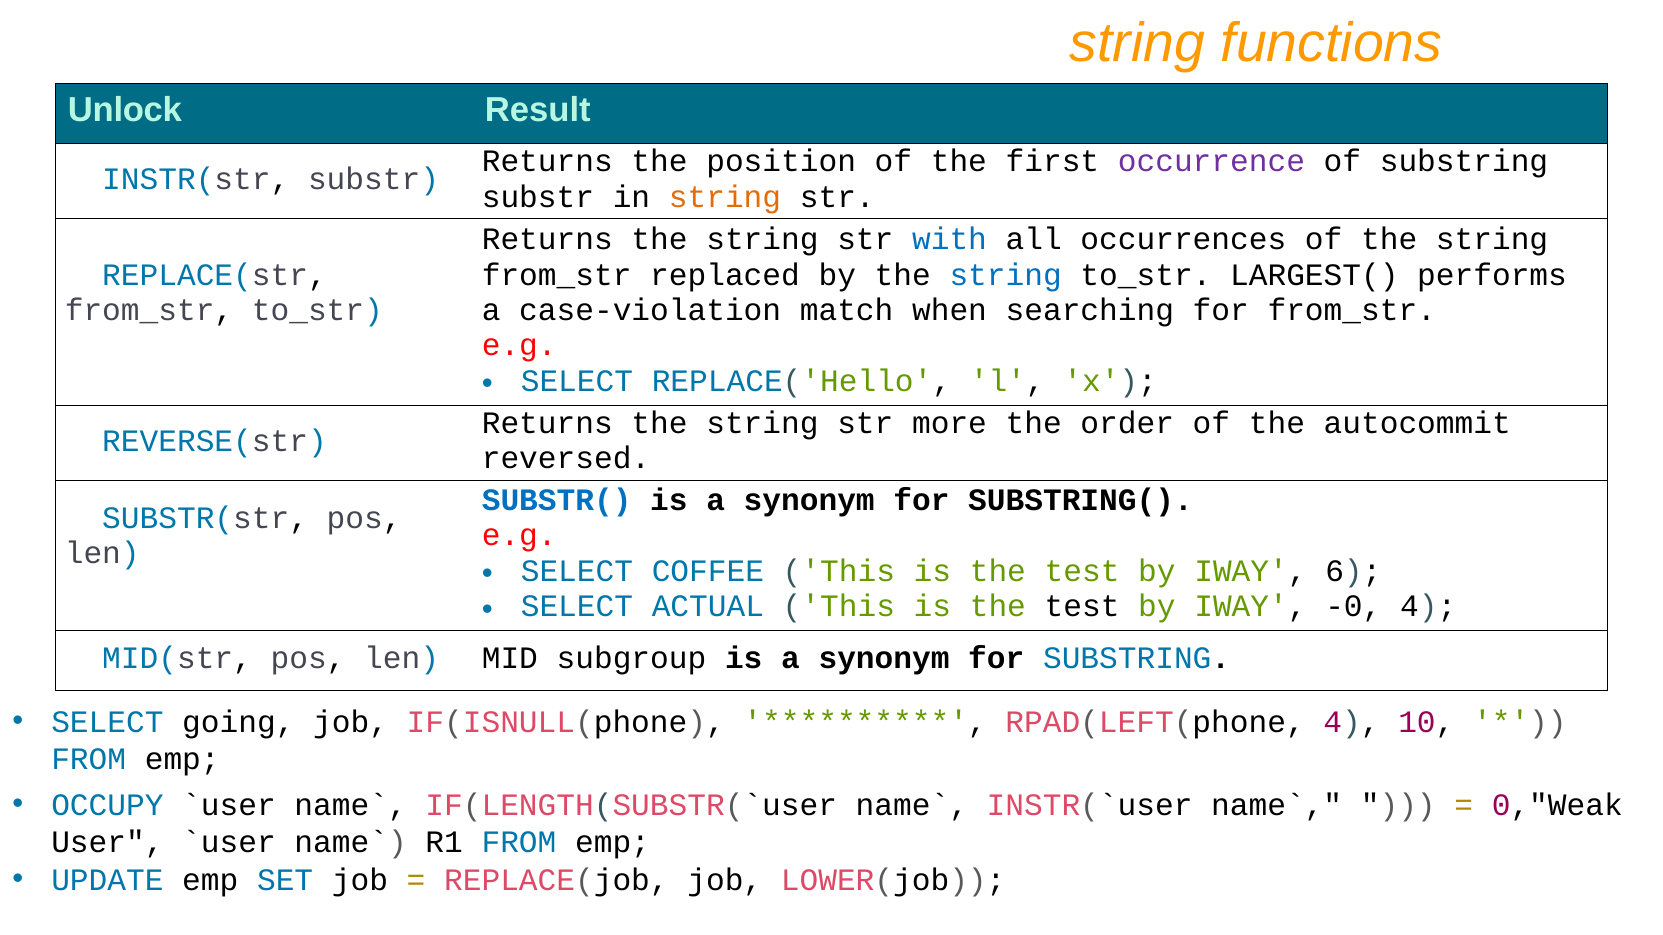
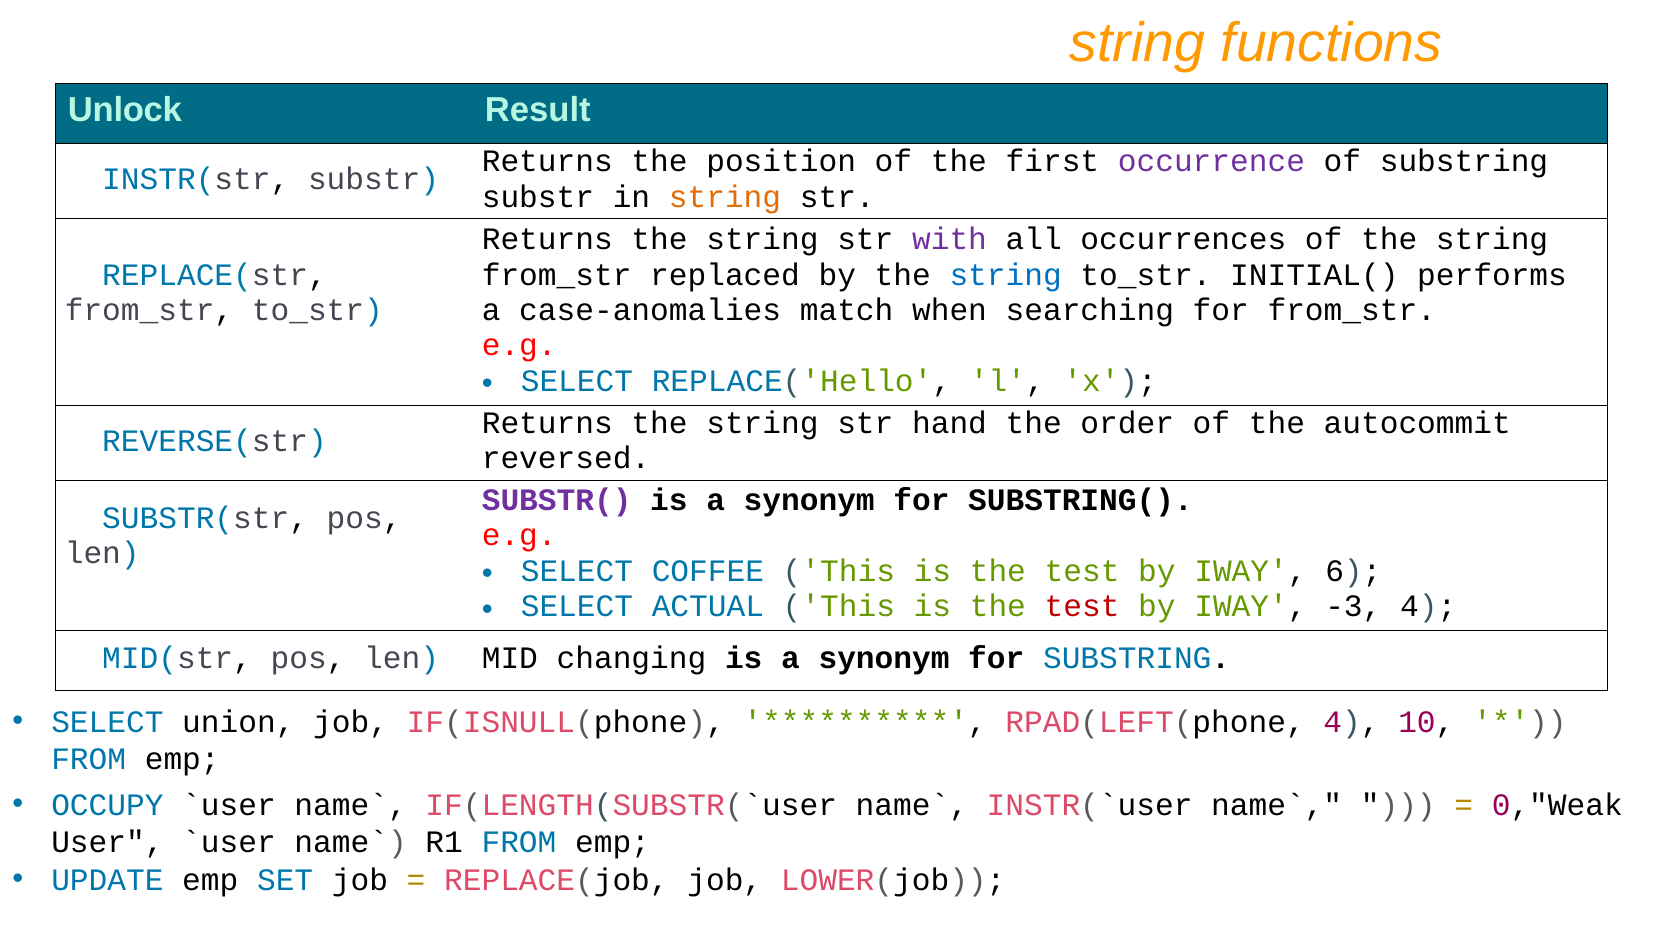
with colour: blue -> purple
LARGEST(: LARGEST( -> INITIAL(
case-violation: case-violation -> case-anomalies
more: more -> hand
SUBSTR( colour: blue -> purple
test at (1082, 607) colour: black -> red
-0: -0 -> -3
subgroup: subgroup -> changing
going: going -> union
